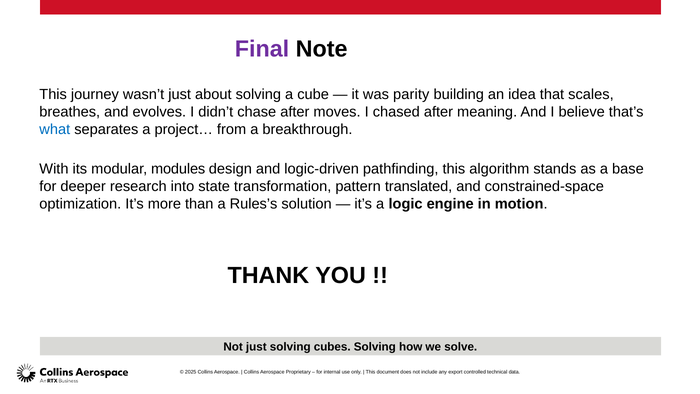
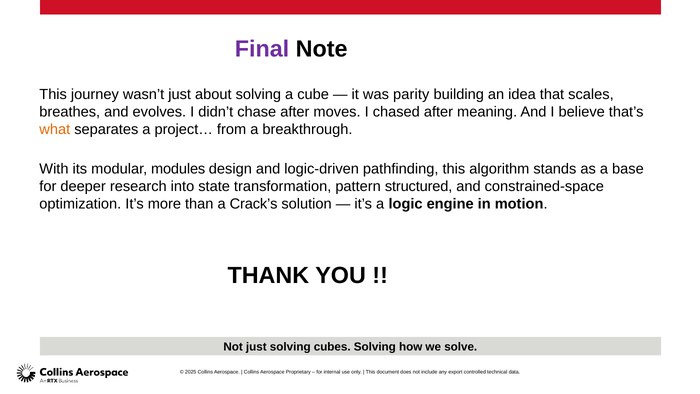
what colour: blue -> orange
translated: translated -> structured
Rules’s: Rules’s -> Crack’s
